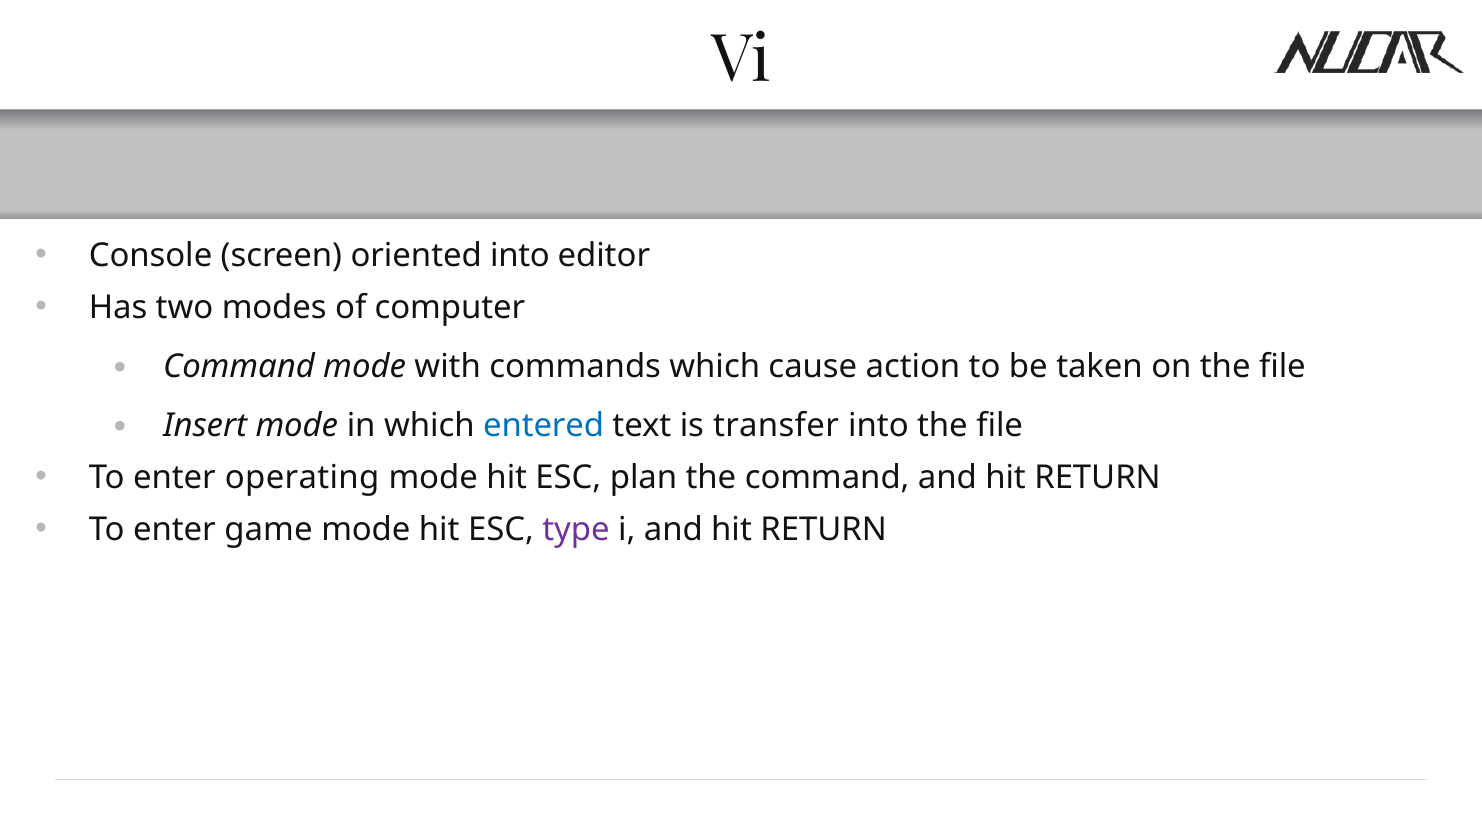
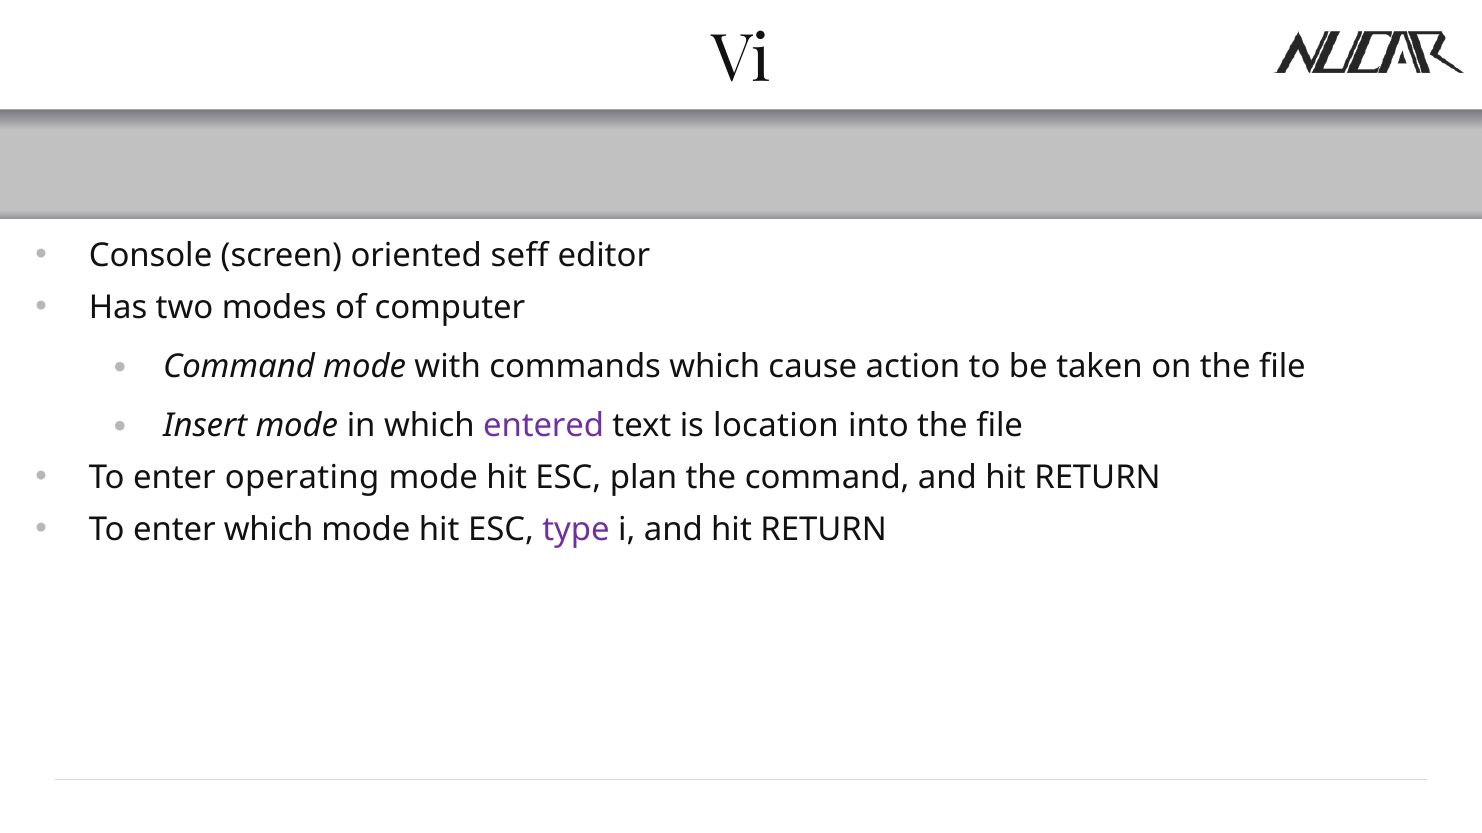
oriented into: into -> seff
entered colour: blue -> purple
transfer: transfer -> location
enter game: game -> which
